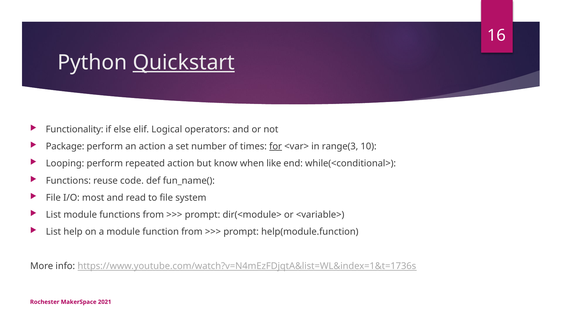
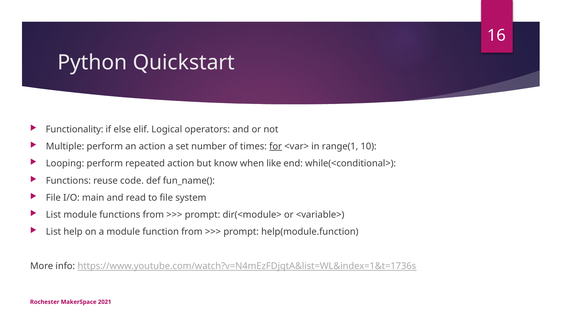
Quickstart underline: present -> none
Package: Package -> Multiple
range(3: range(3 -> range(1
most: most -> main
